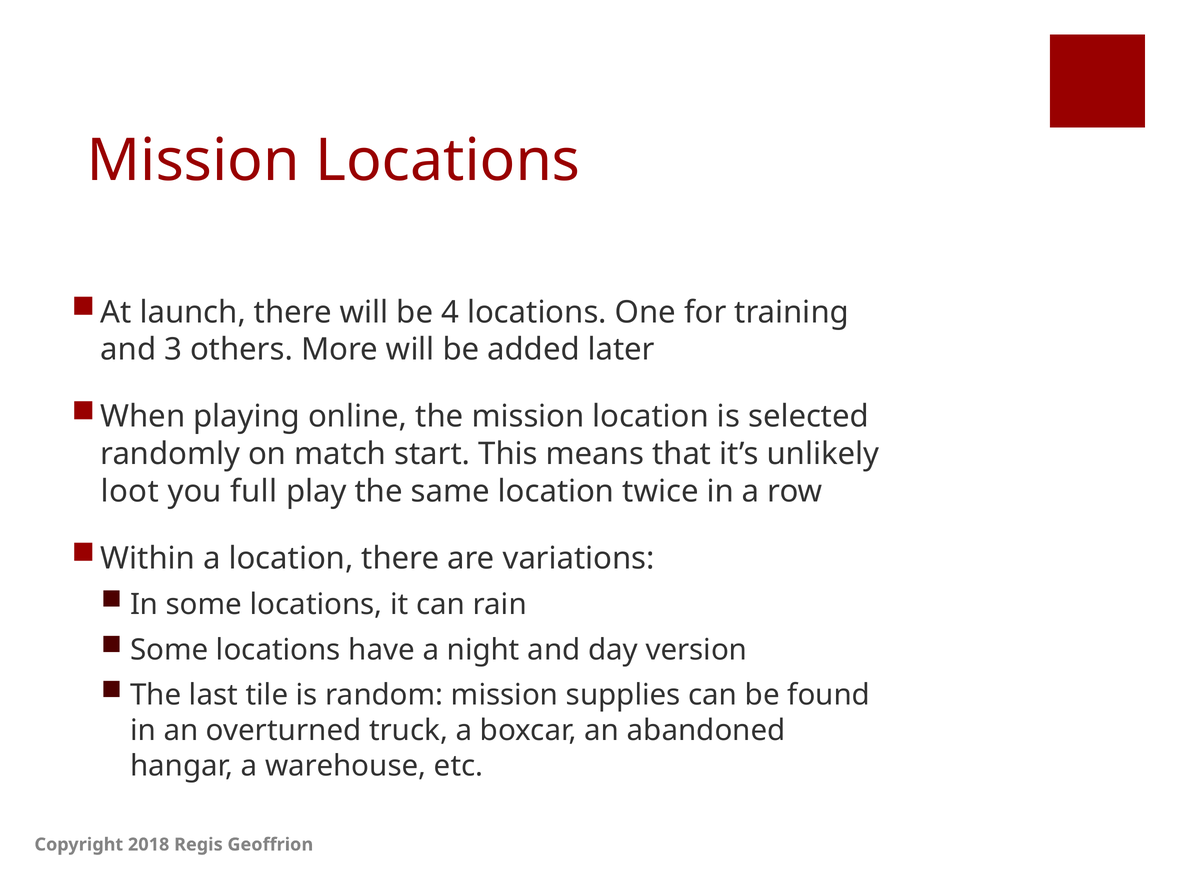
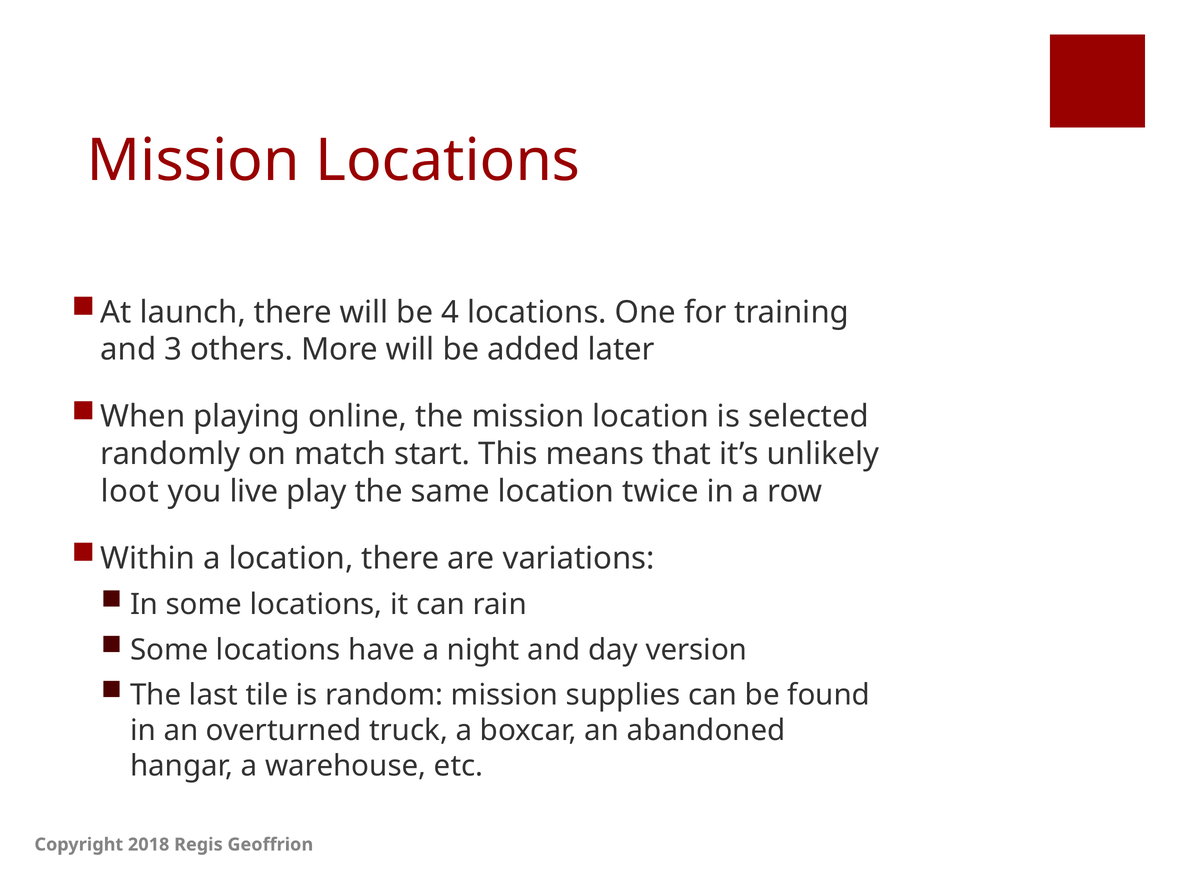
full: full -> live
